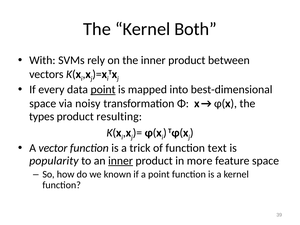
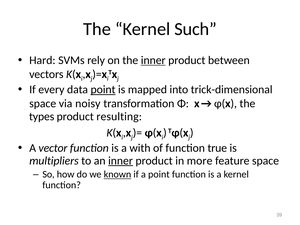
Both: Both -> Such
With: With -> Hard
inner at (153, 60) underline: none -> present
best-dimensional: best-dimensional -> trick-dimensional
trick: trick -> with
text: text -> true
popularity: popularity -> multipliers
known underline: none -> present
